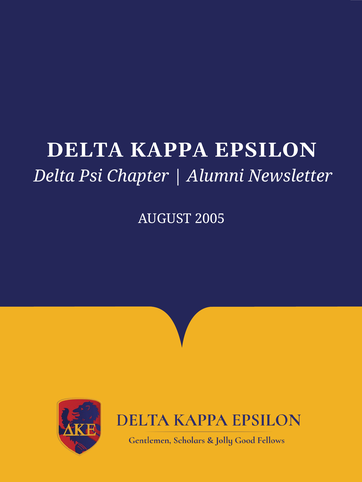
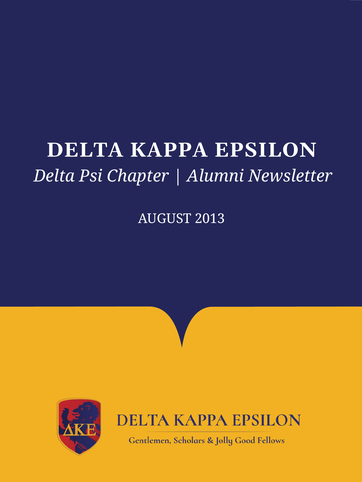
2005: 2005 -> 2013
